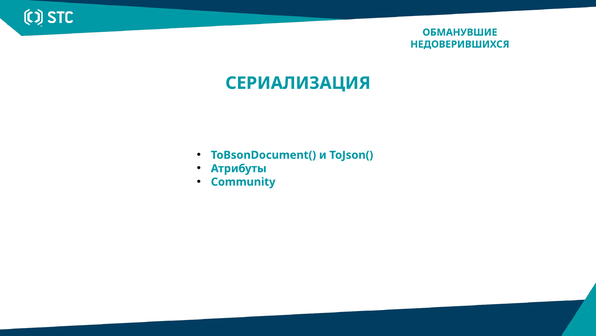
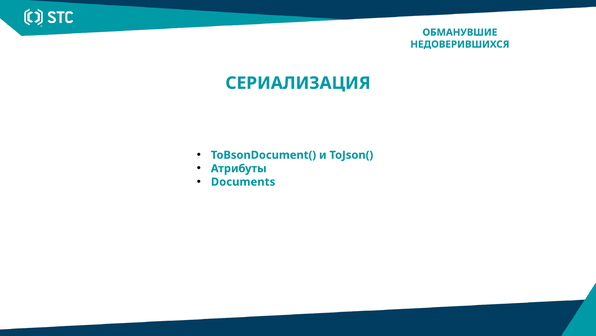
Community: Community -> Documents
